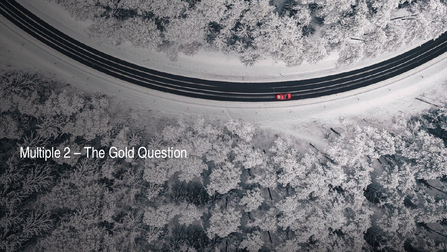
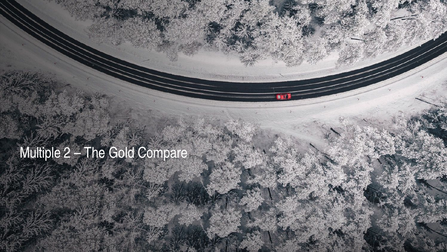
Question: Question -> Compare
